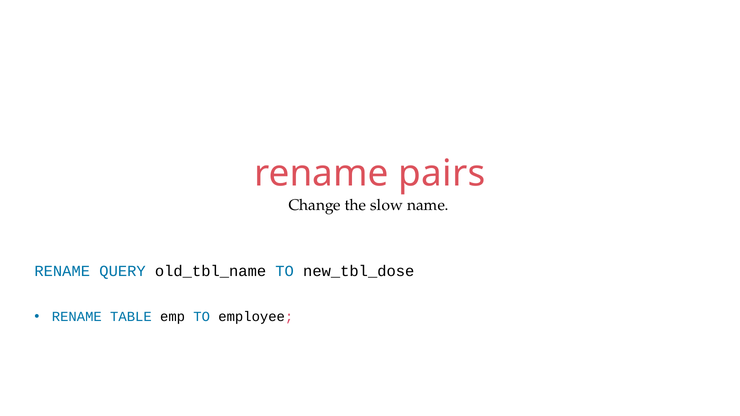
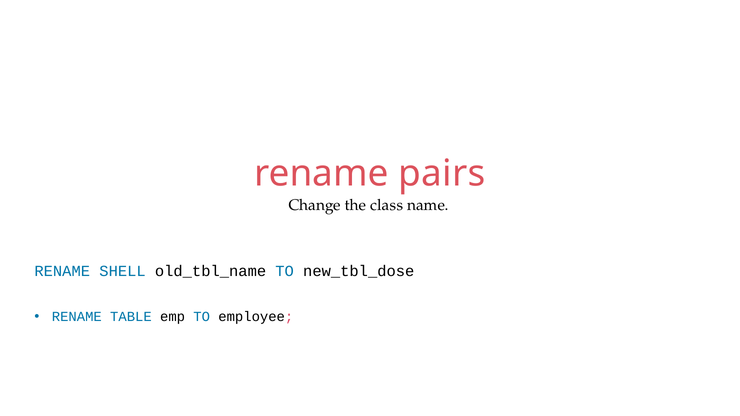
slow: slow -> class
QUERY: QUERY -> SHELL
